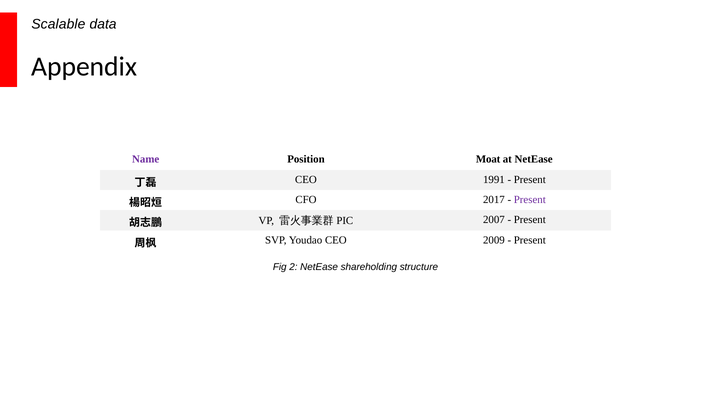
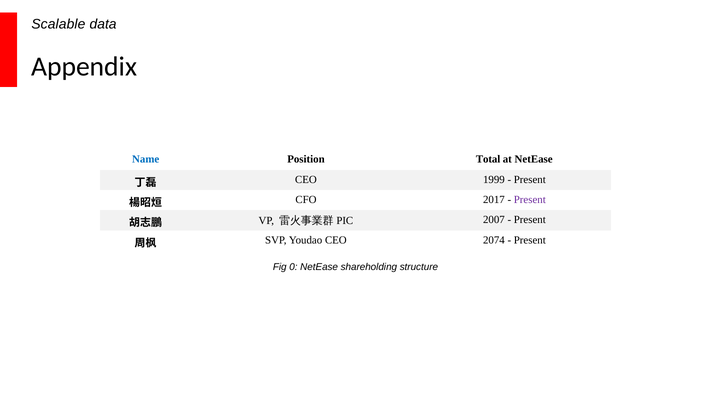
Name colour: purple -> blue
Moat: Moat -> Total
1991: 1991 -> 1999
2009: 2009 -> 2074
2: 2 -> 0
